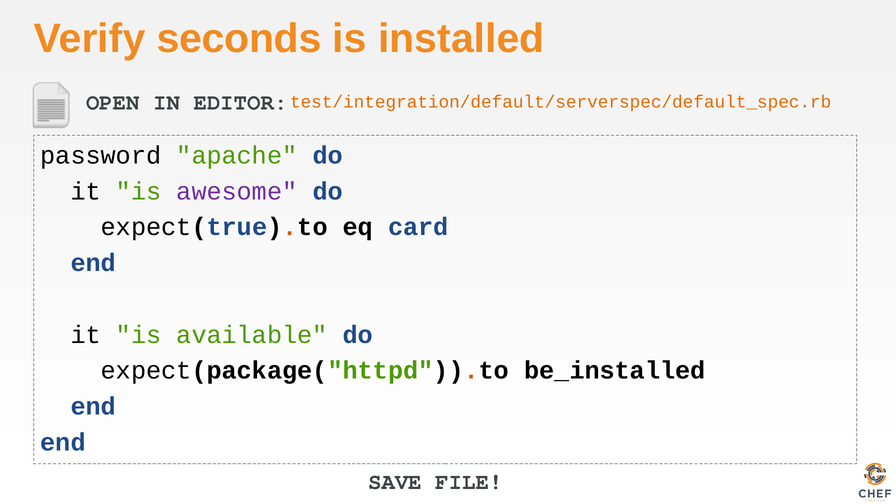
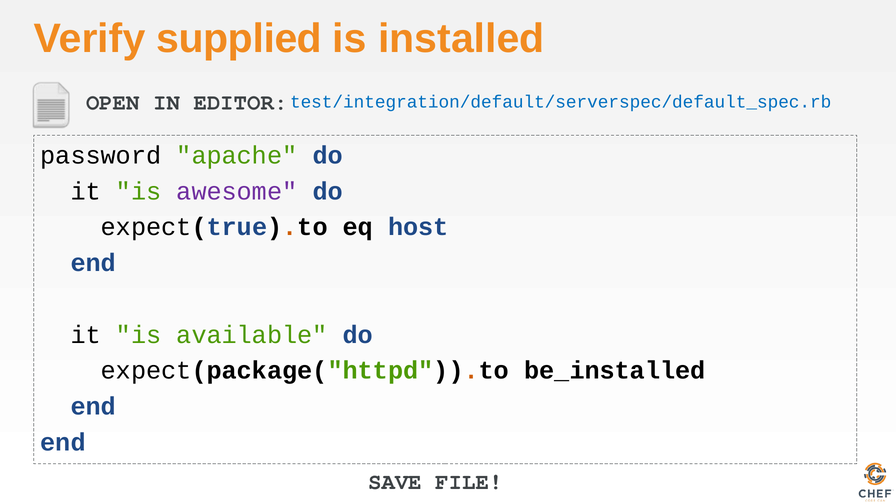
seconds: seconds -> supplied
test/integration/default/serverspec/default_spec.rb colour: orange -> blue
card: card -> host
